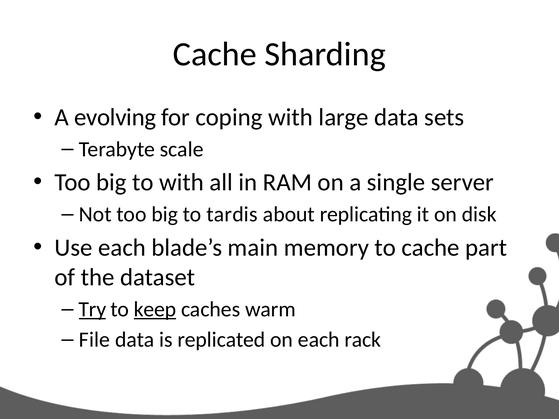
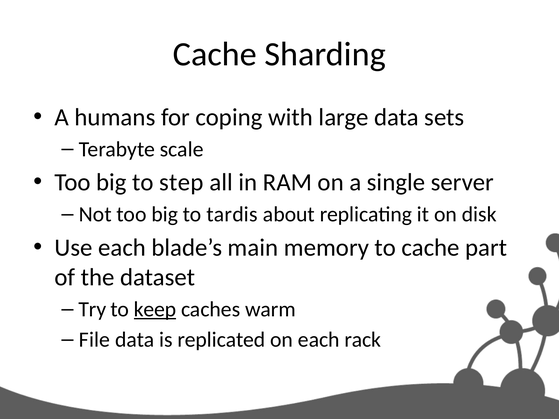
evolving: evolving -> humans
to with: with -> step
Try underline: present -> none
